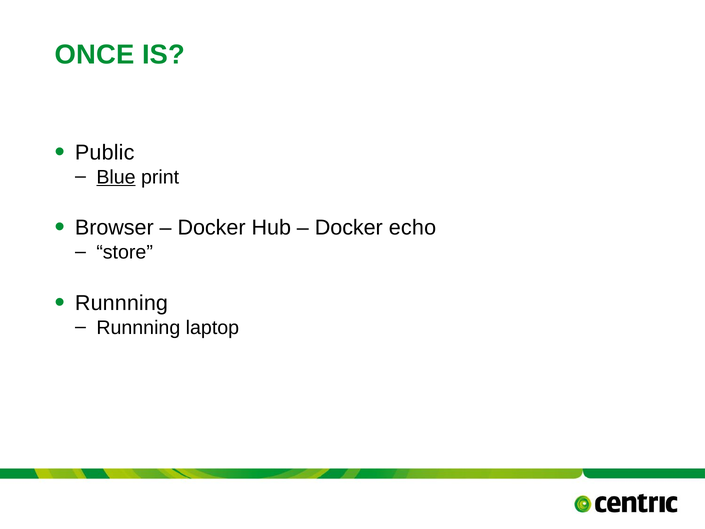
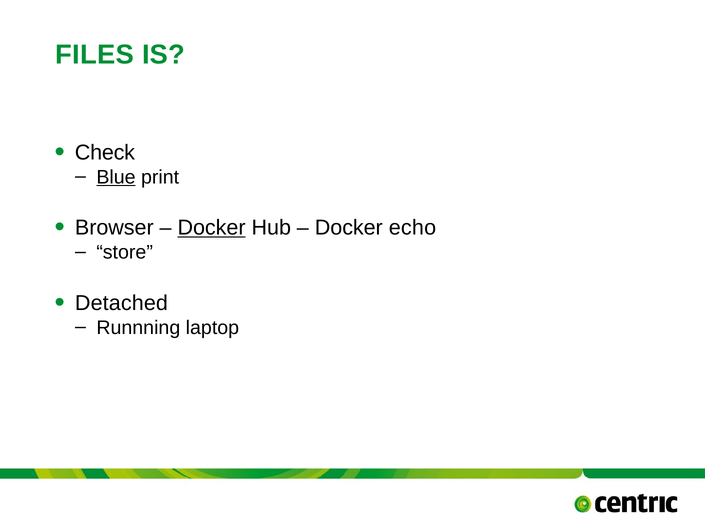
ONCE: ONCE -> FILES
Public: Public -> Check
Docker at (212, 228) underline: none -> present
Runnning at (121, 303): Runnning -> Detached
